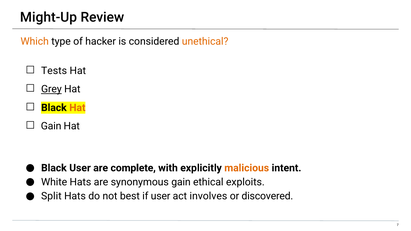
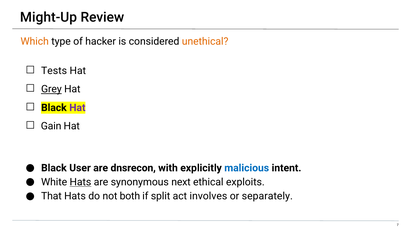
Hat at (77, 108) colour: orange -> purple
complete: complete -> dnsrecon
malicious colour: orange -> blue
Hats at (80, 182) underline: none -> present
synonymous gain: gain -> next
Split: Split -> That
best: best -> both
if user: user -> split
discovered: discovered -> separately
